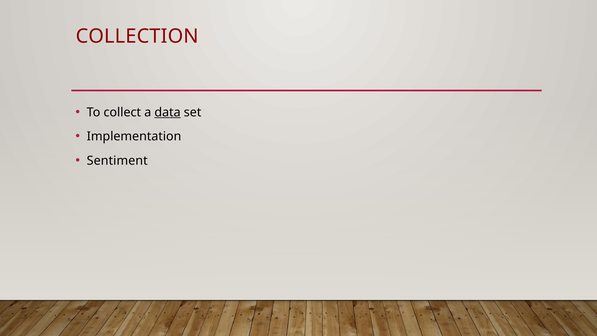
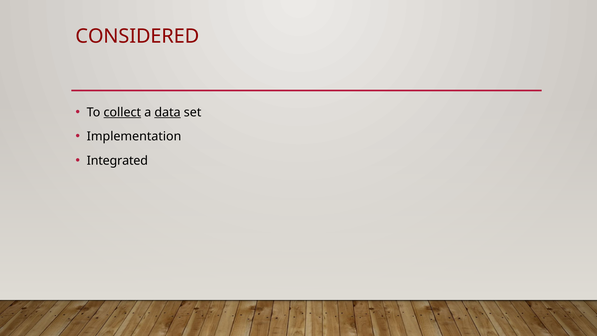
COLLECTION: COLLECTION -> CONSIDERED
collect underline: none -> present
Sentiment: Sentiment -> Integrated
